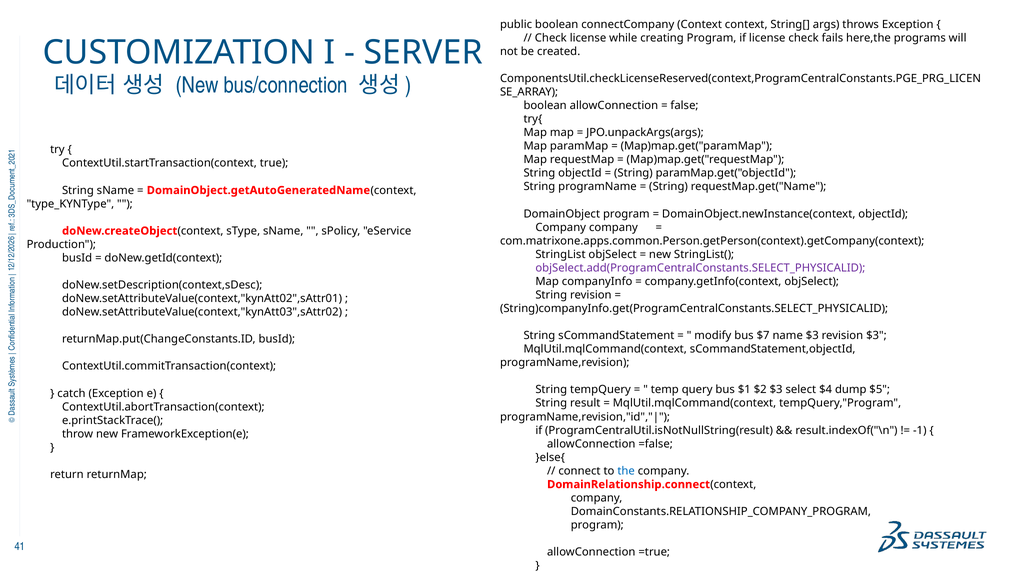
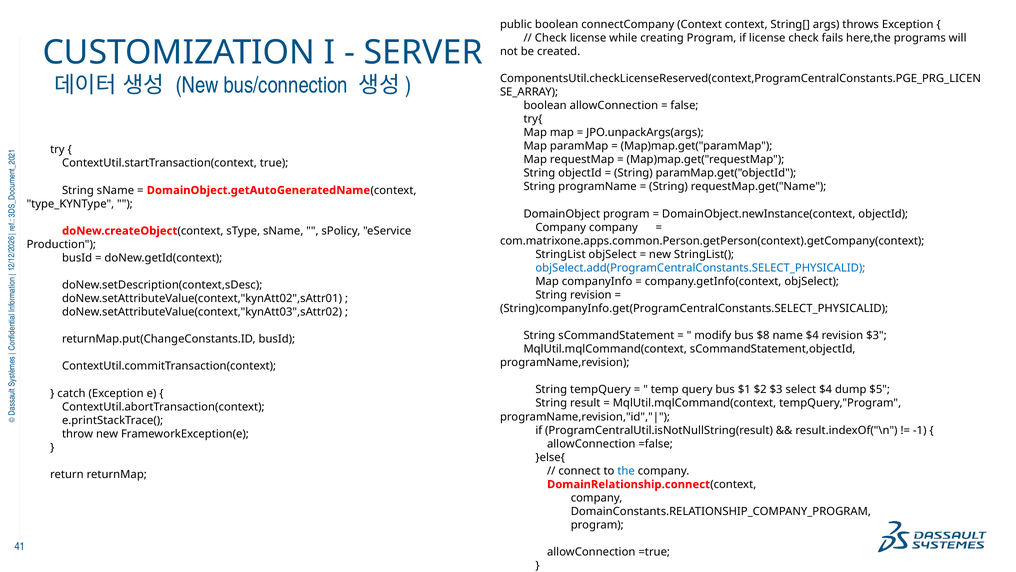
objSelect.add(ProgramCentralConstants.SELECT_PHYSICALID colour: purple -> blue
$7: $7 -> $8
name $3: $3 -> $4
